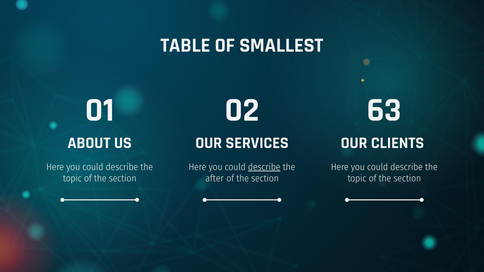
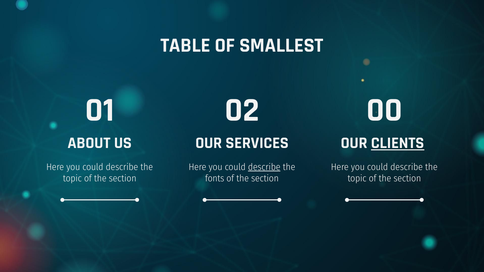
63: 63 -> 00
CLIENTS underline: none -> present
after: after -> fonts
